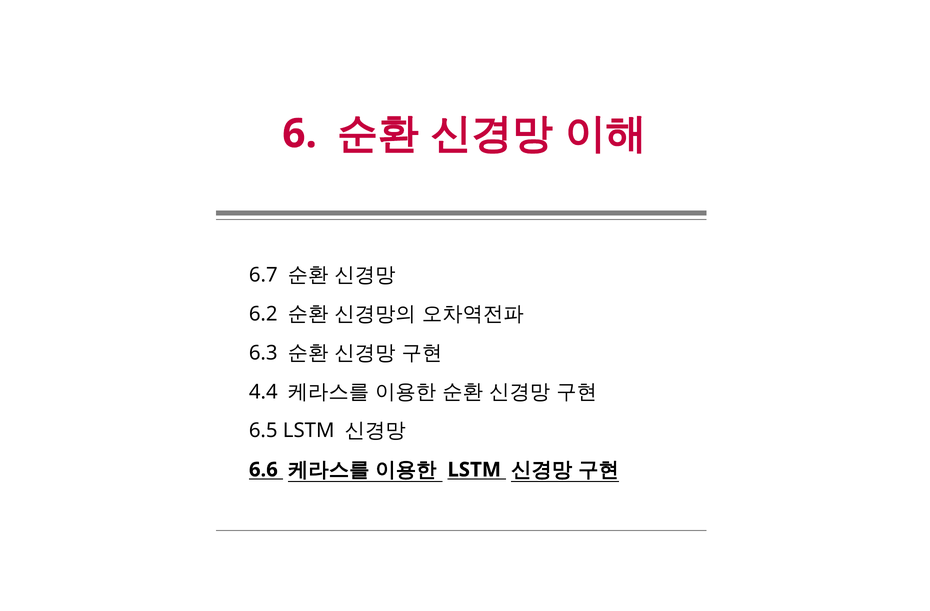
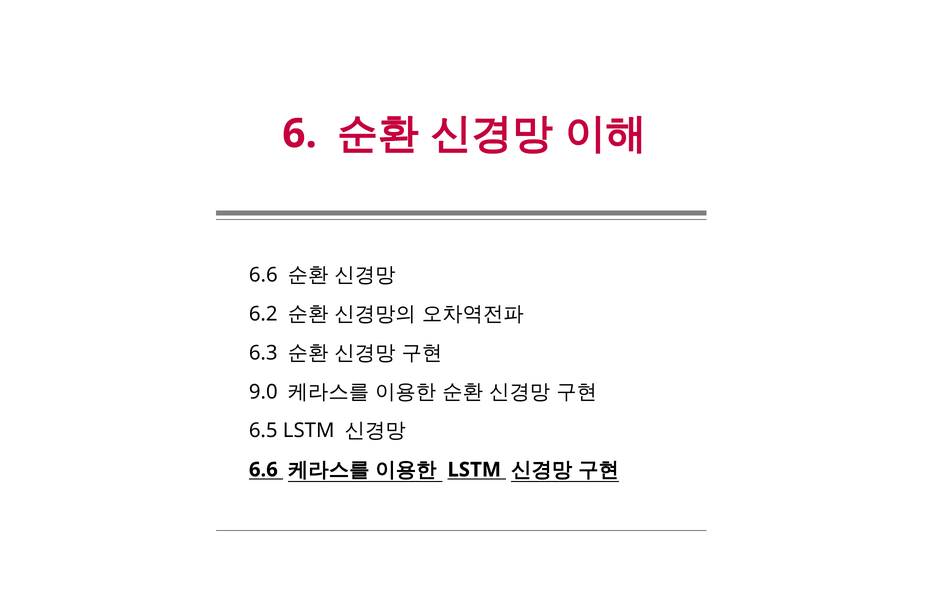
6.7 at (263, 275): 6.7 -> 6.6
4.4: 4.4 -> 9.0
